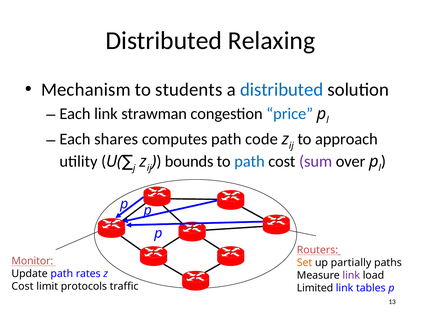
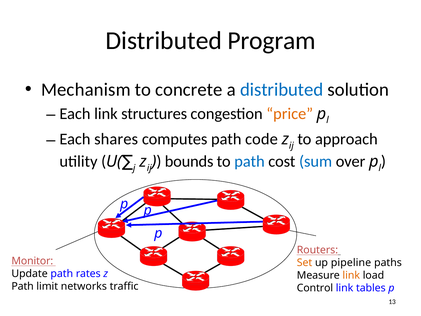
Relaxing: Relaxing -> Program
students: students -> concrete
strawman: strawman -> structures
price colour: blue -> orange
sum colour: purple -> blue
partially: partially -> pipeline
link at (351, 275) colour: purple -> orange
Cost at (22, 286): Cost -> Path
protocols: protocols -> networks
Limited: Limited -> Control
